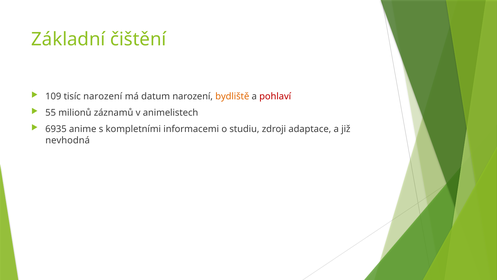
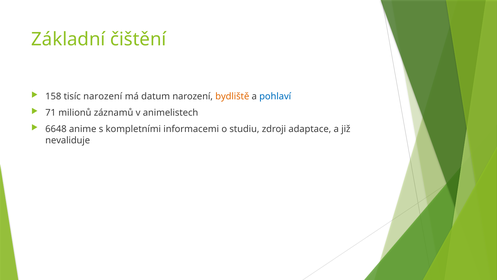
109: 109 -> 158
pohlaví colour: red -> blue
55: 55 -> 71
6935: 6935 -> 6648
nevhodná: nevhodná -> nevaliduje
